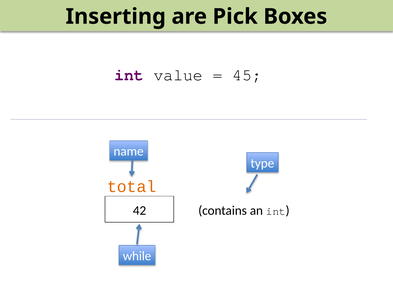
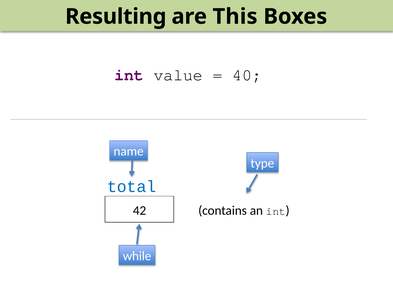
Inserting: Inserting -> Resulting
Pick: Pick -> This
45: 45 -> 40
total colour: orange -> blue
